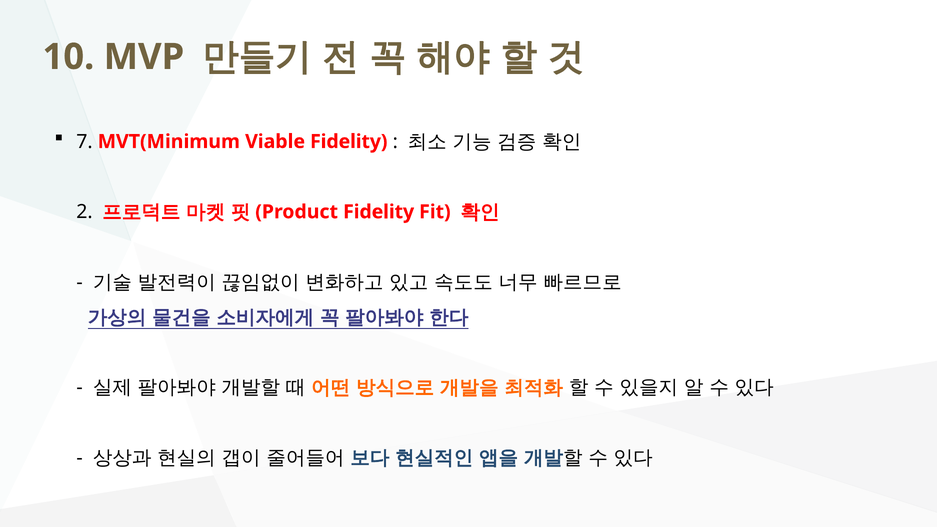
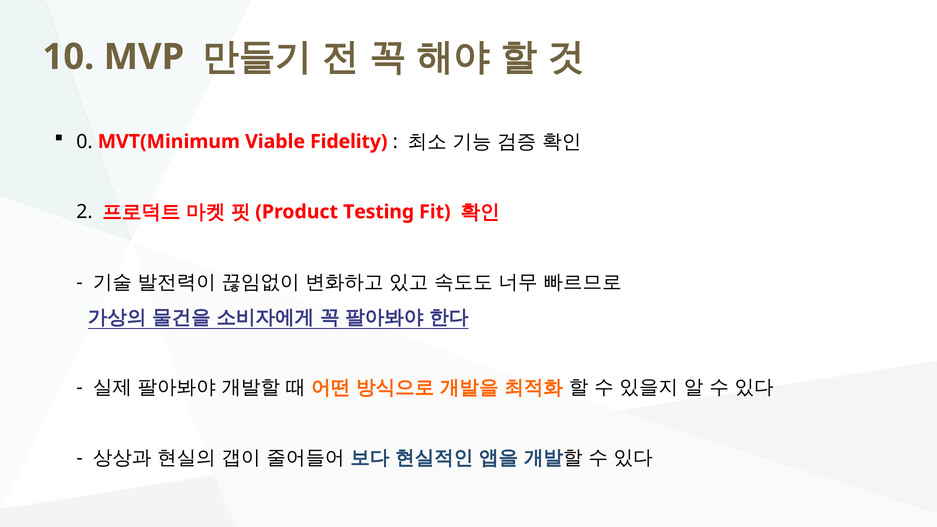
7: 7 -> 0
Fidelity at (379, 212): Fidelity -> Testing
